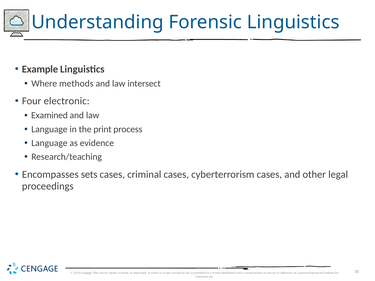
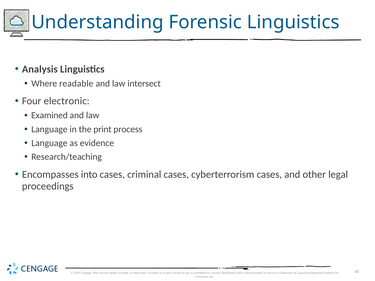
Example: Example -> Analysis
methods: methods -> readable
sets: sets -> into
